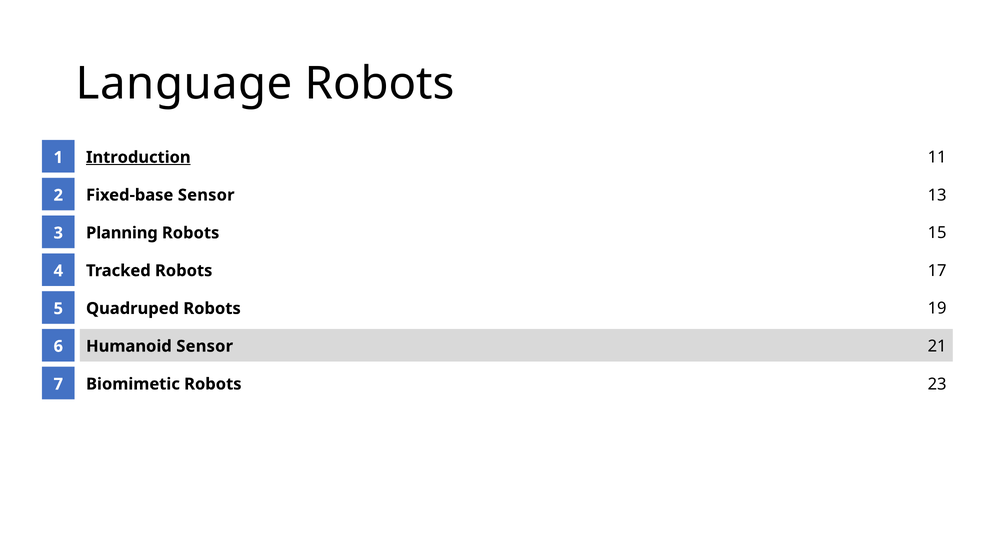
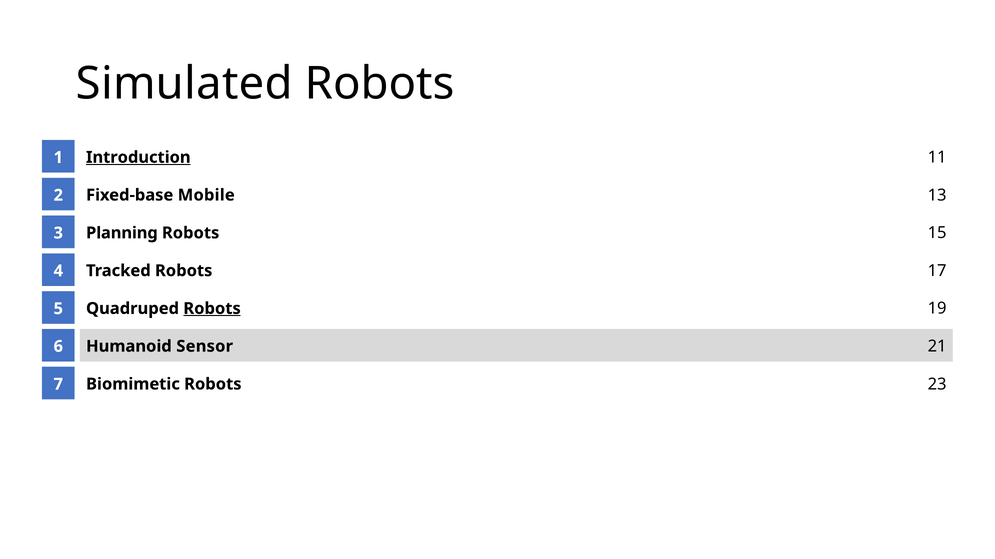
Language: Language -> Simulated
Fixed-base Sensor: Sensor -> Mobile
Robots at (212, 309) underline: none -> present
